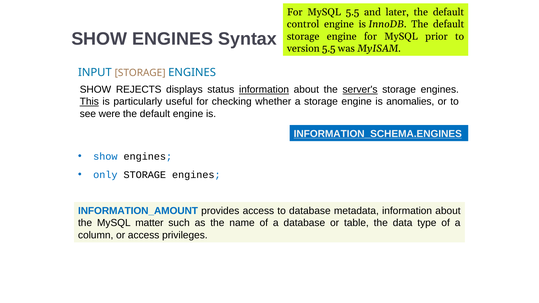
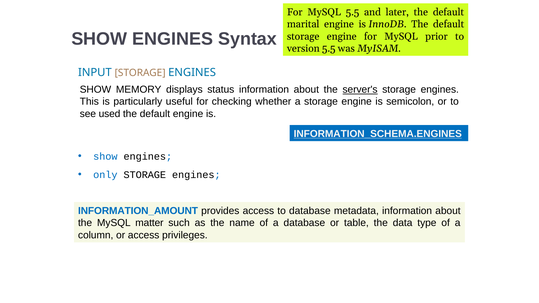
control: control -> marital
REJECTS: REJECTS -> MEMORY
information at (264, 90) underline: present -> none
This underline: present -> none
anomalies: anomalies -> semicolon
were: were -> used
